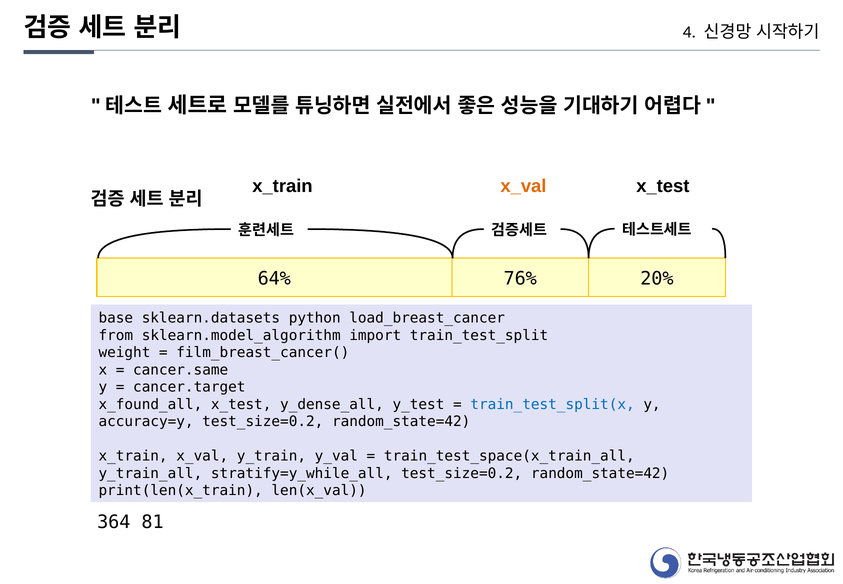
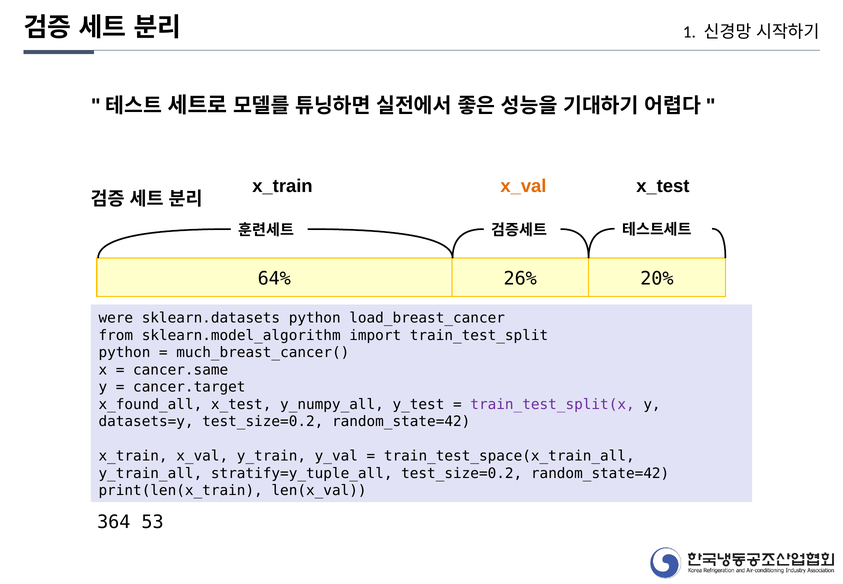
4: 4 -> 1
76%: 76% -> 26%
base: base -> were
weight at (124, 352): weight -> python
film_breast_cancer(: film_breast_cancer( -> much_breast_cancer(
y_dense_all: y_dense_all -> y_numpy_all
train_test_split(x colour: blue -> purple
accuracy=y: accuracy=y -> datasets=y
stratify=y_while_all: stratify=y_while_all -> stratify=y_tuple_all
81: 81 -> 53
